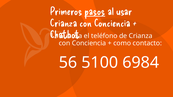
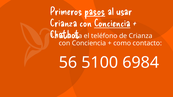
Conciencia at (112, 23) underline: none -> present
